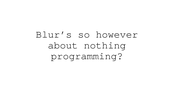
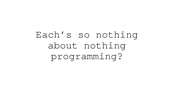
Blur’s: Blur’s -> Each’s
so however: however -> nothing
